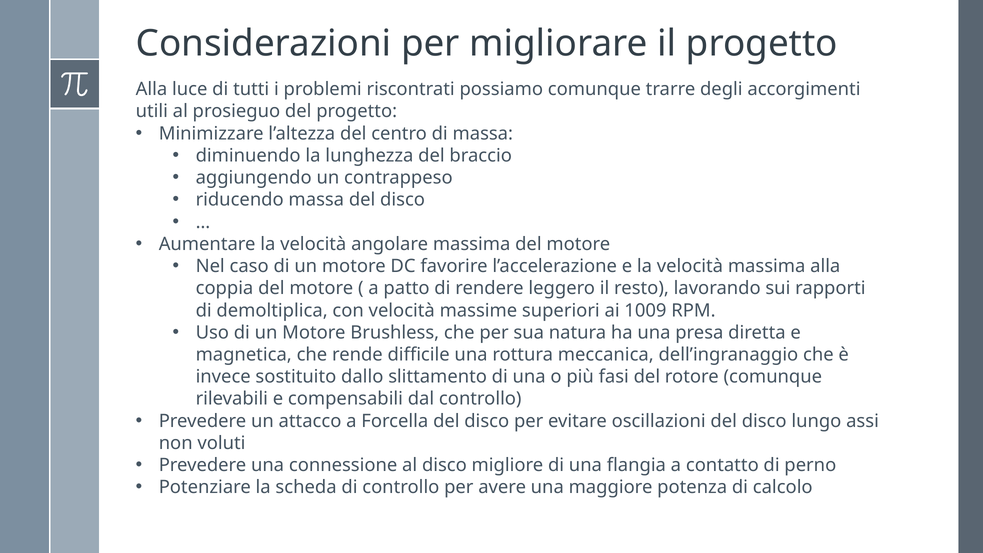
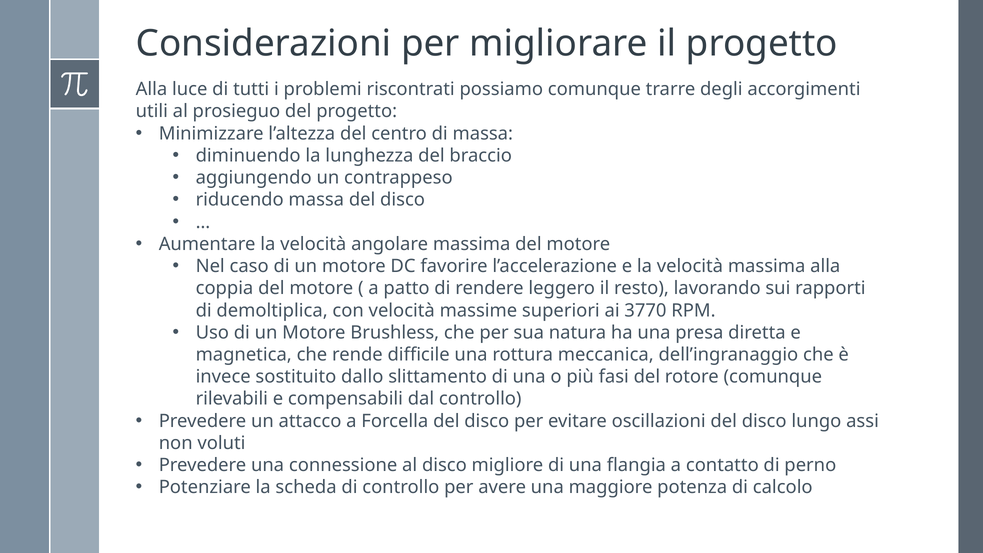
1009: 1009 -> 3770
